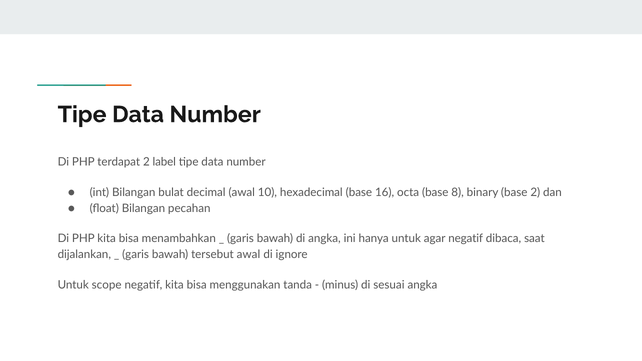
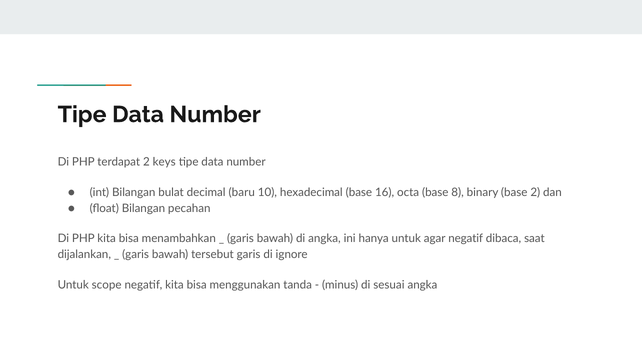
label: label -> keys
decimal awal: awal -> baru
tersebut awal: awal -> garis
